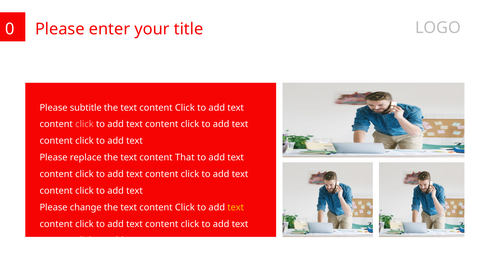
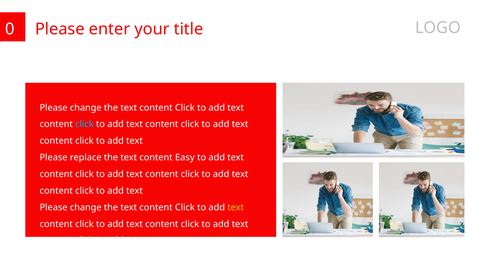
subtitle at (86, 108): subtitle -> change
click at (84, 124) colour: pink -> light blue
That: That -> Easy
